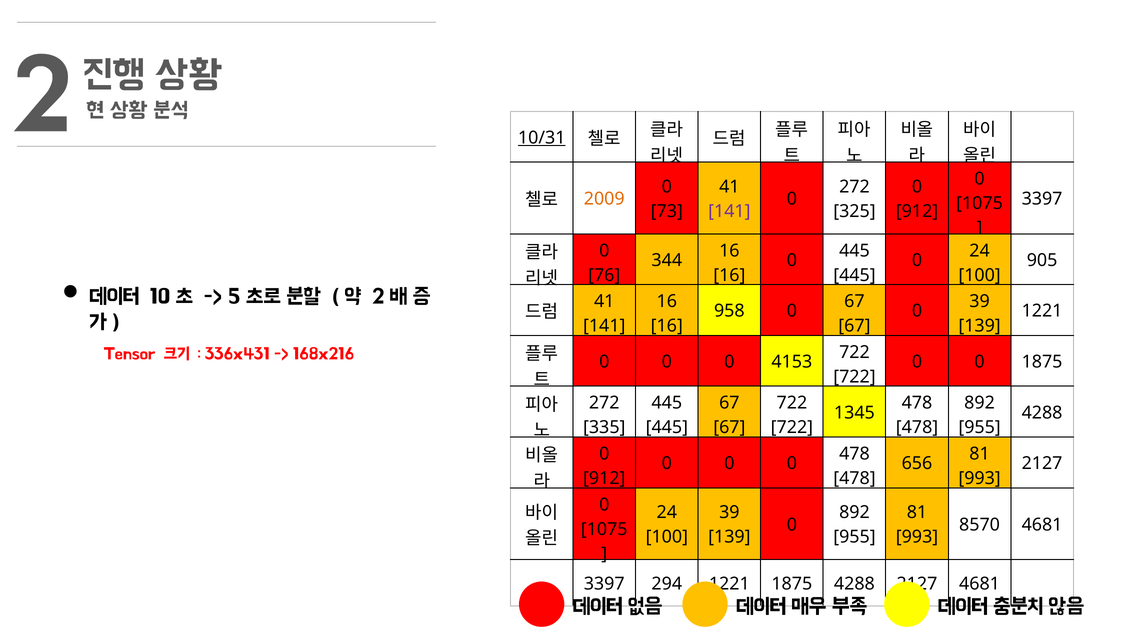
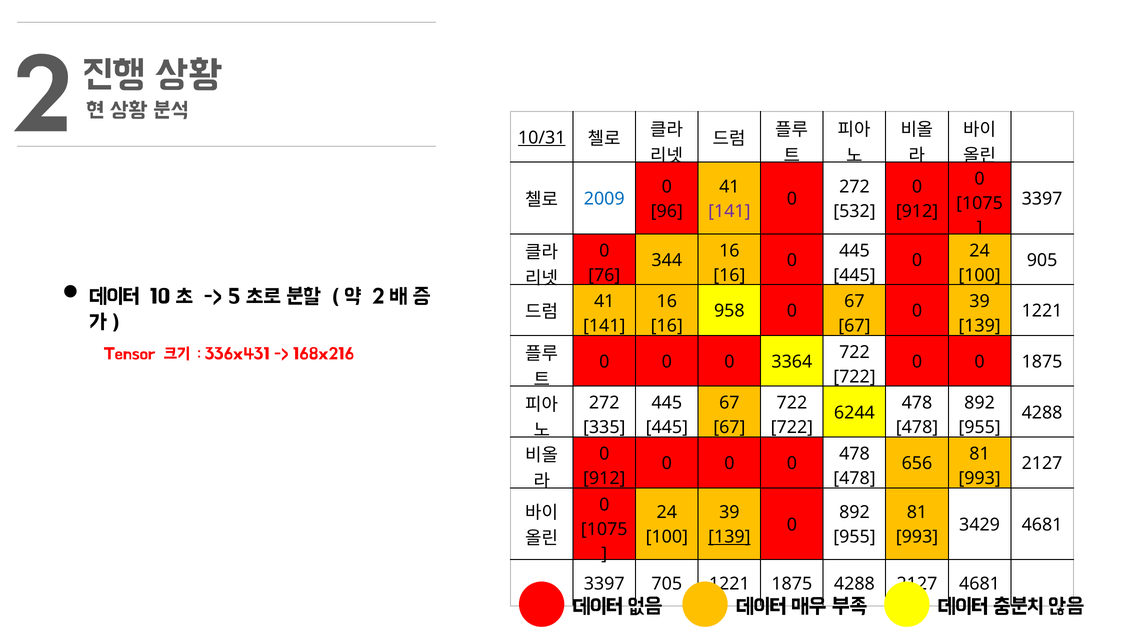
2009 colour: orange -> blue
73: 73 -> 96
325: 325 -> 532
4153: 4153 -> 3364
1345: 1345 -> 6244
8570: 8570 -> 3429
139 at (729, 537) underline: none -> present
294: 294 -> 705
